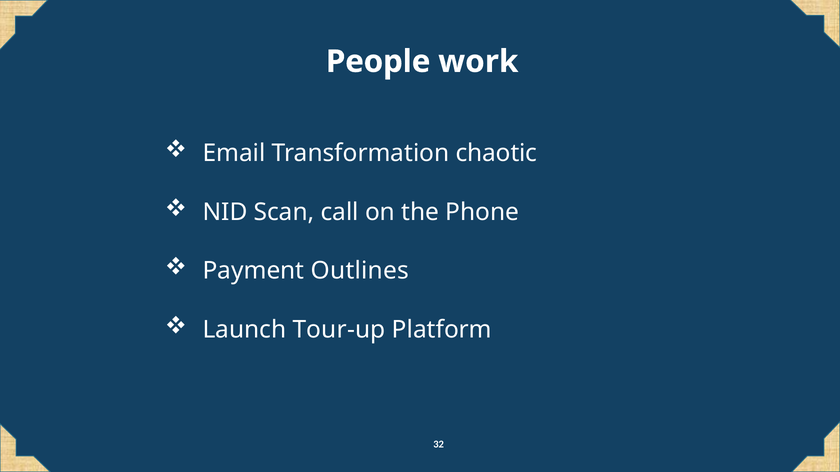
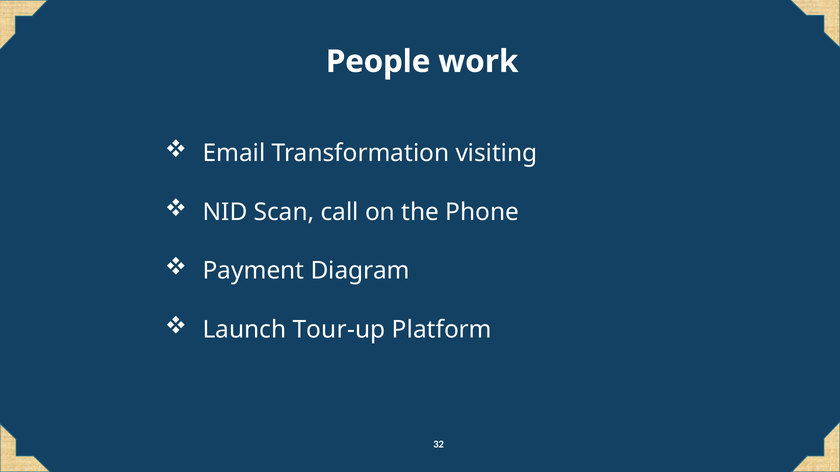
chaotic: chaotic -> visiting
Outlines: Outlines -> Diagram
